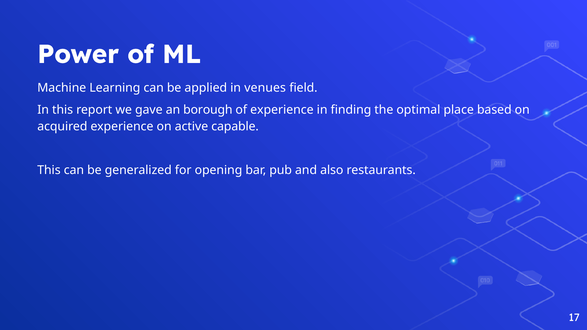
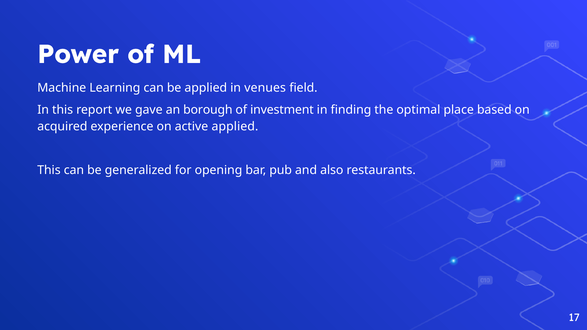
of experience: experience -> investment
active capable: capable -> applied
